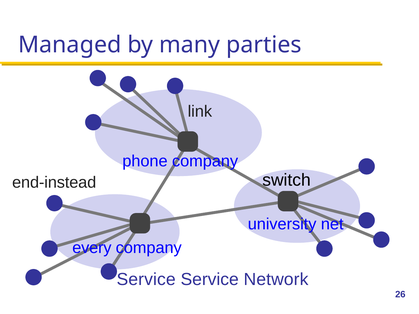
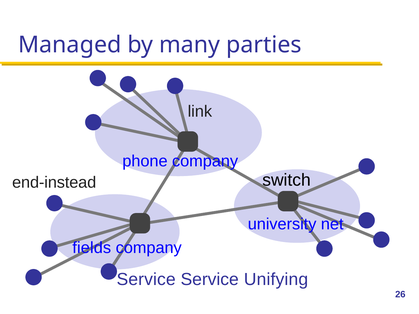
every: every -> fields
Network: Network -> Unifying
